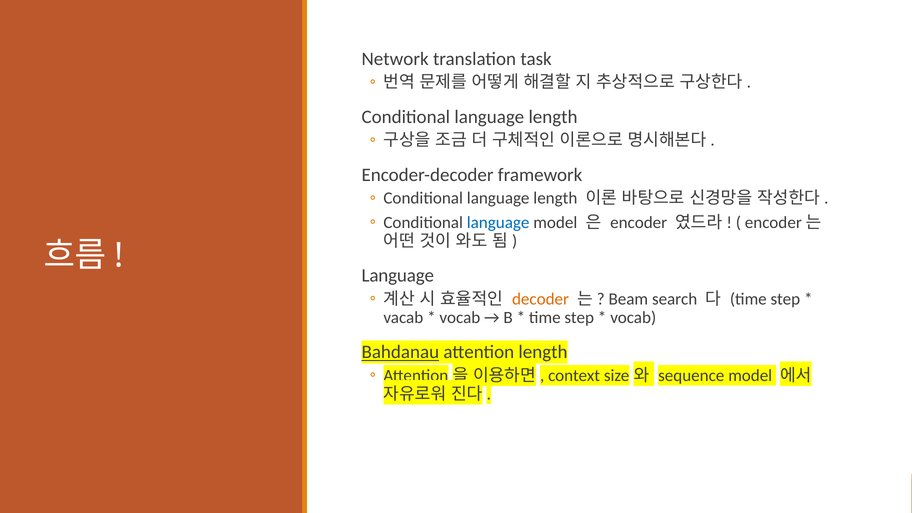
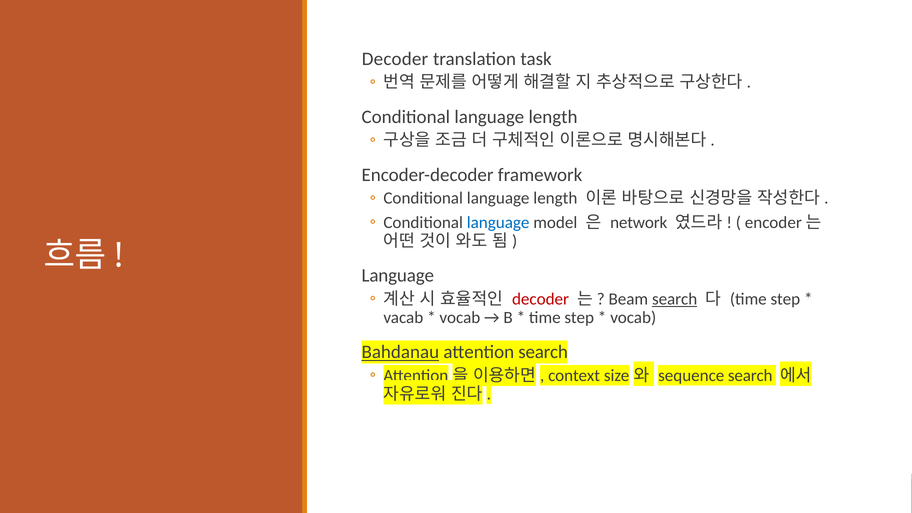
Network at (395, 59): Network -> Decoder
encoder: encoder -> network
decoder at (541, 299) colour: orange -> red
search at (675, 299) underline: none -> present
length at (543, 352): length -> search
sequence model: model -> search
